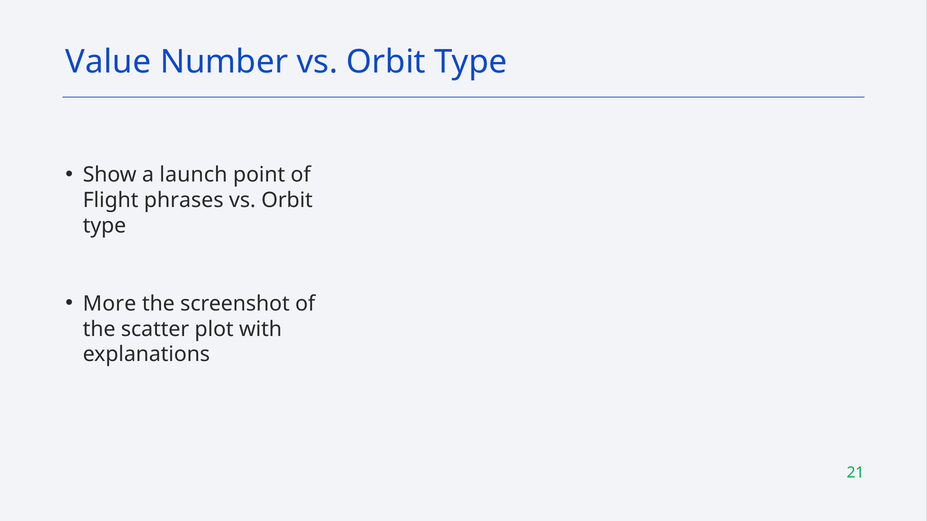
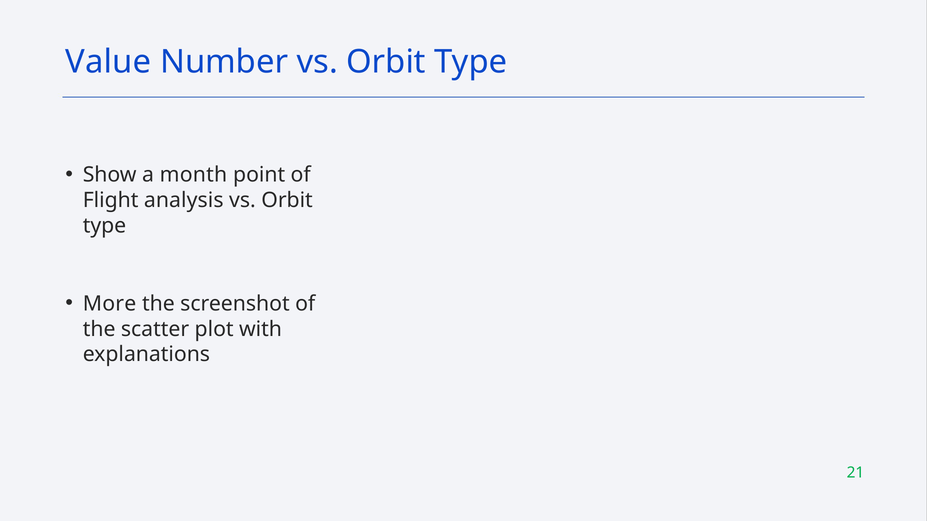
launch: launch -> month
phrases: phrases -> analysis
